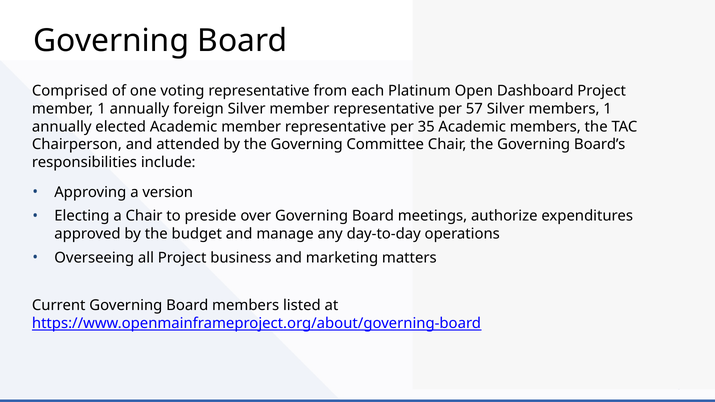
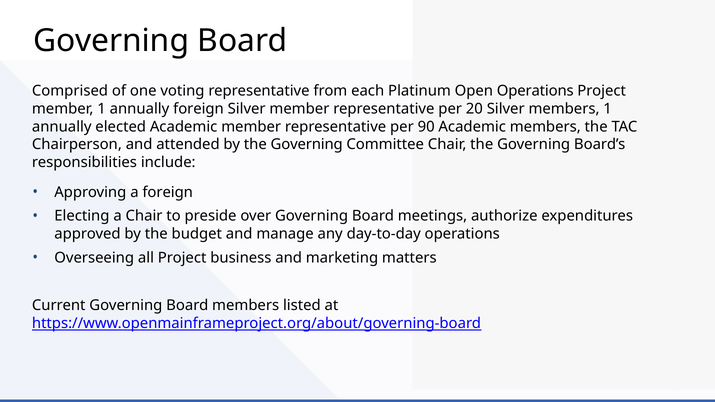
Open Dashboard: Dashboard -> Operations
57: 57 -> 20
35: 35 -> 90
a version: version -> foreign
